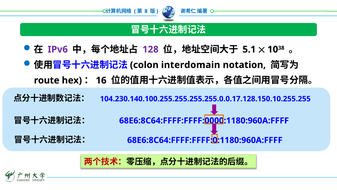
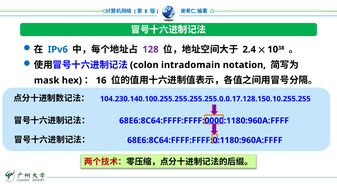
IPv6 colour: purple -> blue
5.1: 5.1 -> 2.4
interdomain: interdomain -> intradomain
route: route -> mask
